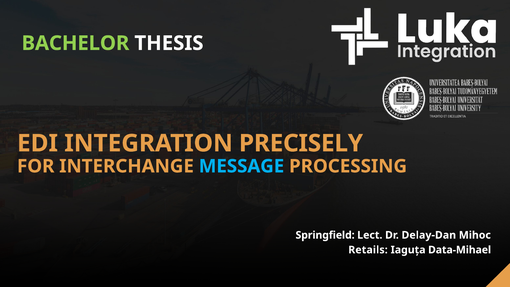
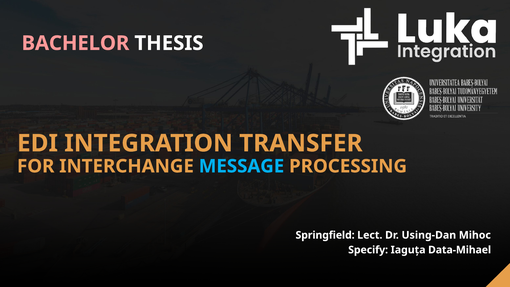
BACHELOR colour: light green -> pink
PRECISELY: PRECISELY -> TRANSFER
Delay-Dan: Delay-Dan -> Using-Dan
Retails: Retails -> Specify
